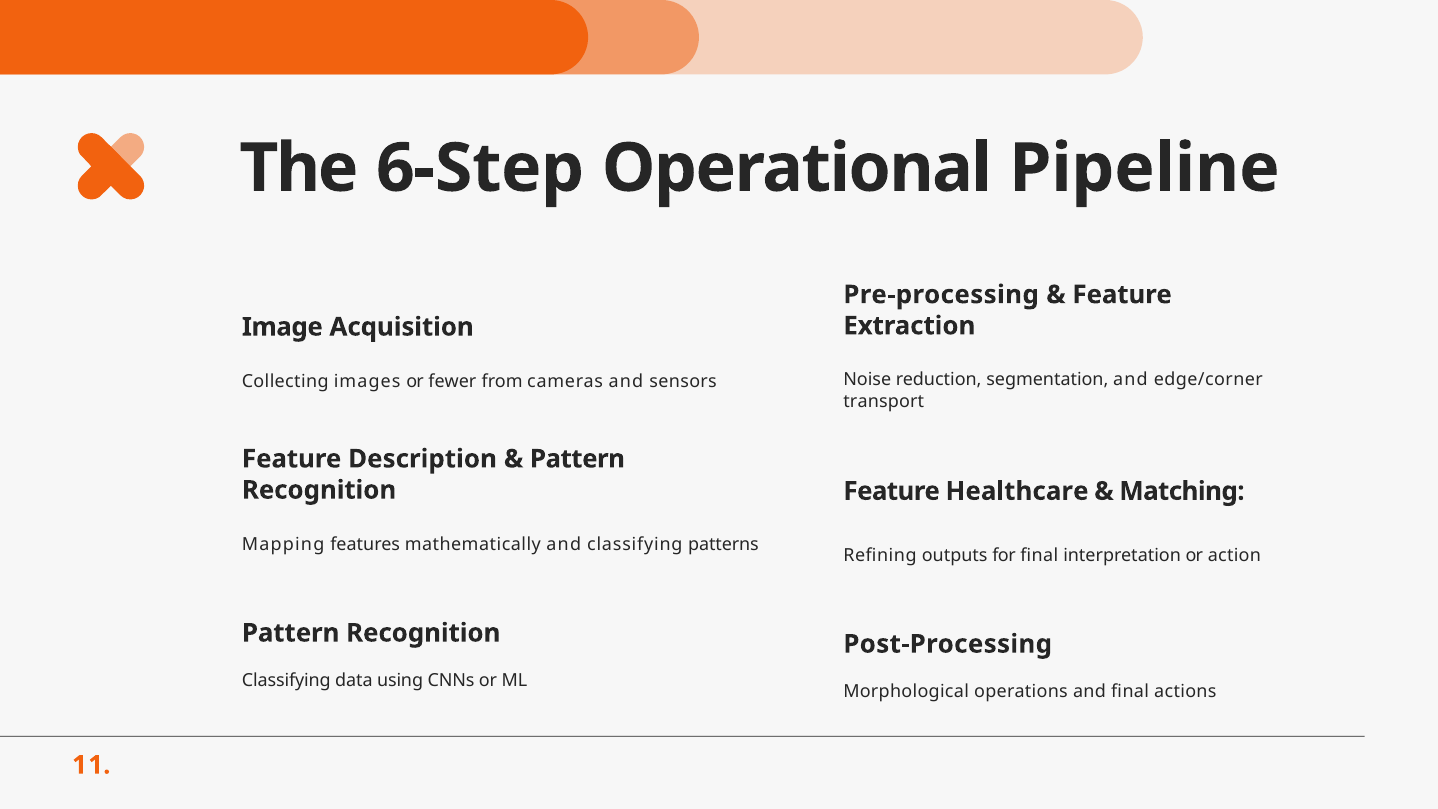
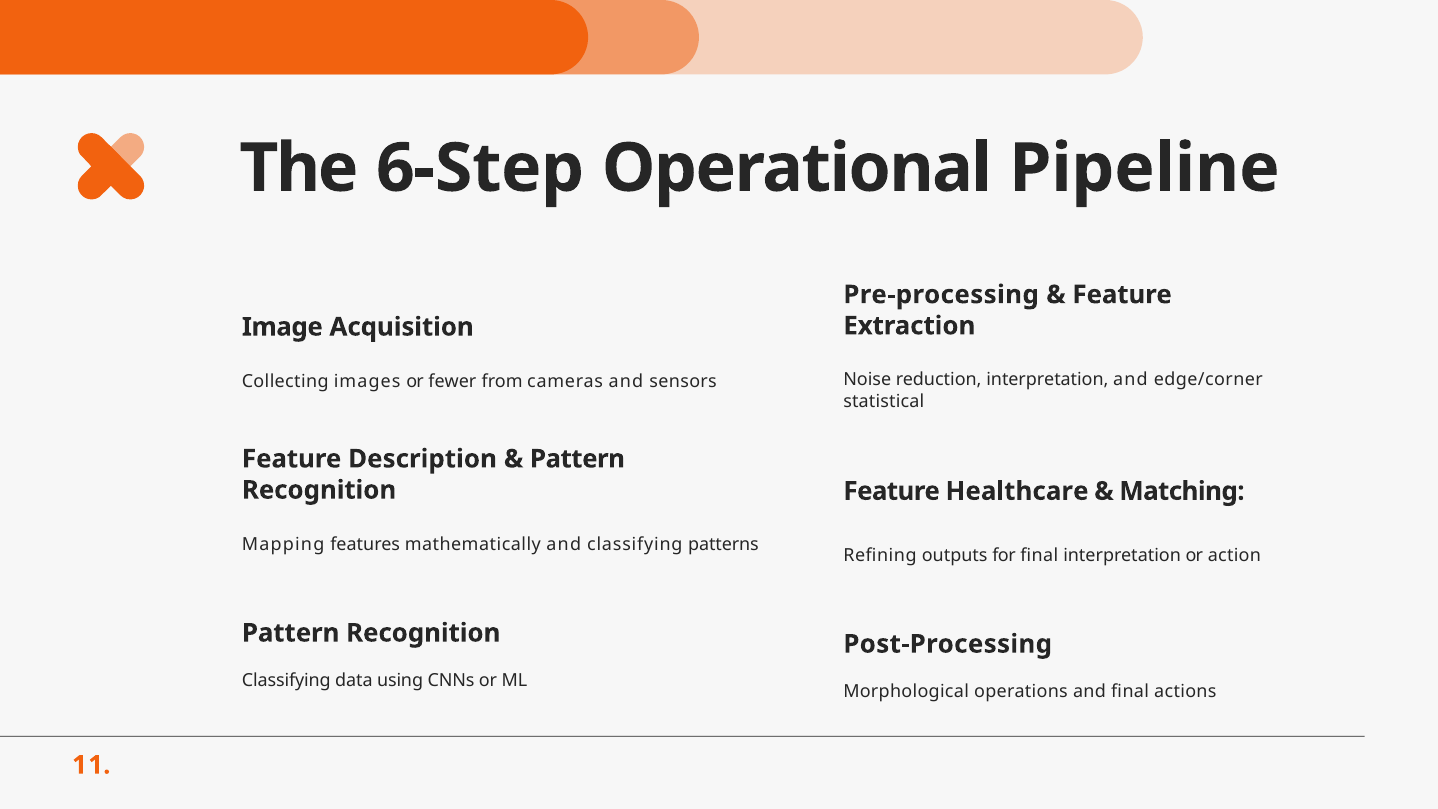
reduction segmentation: segmentation -> interpretation
transport: transport -> statistical
